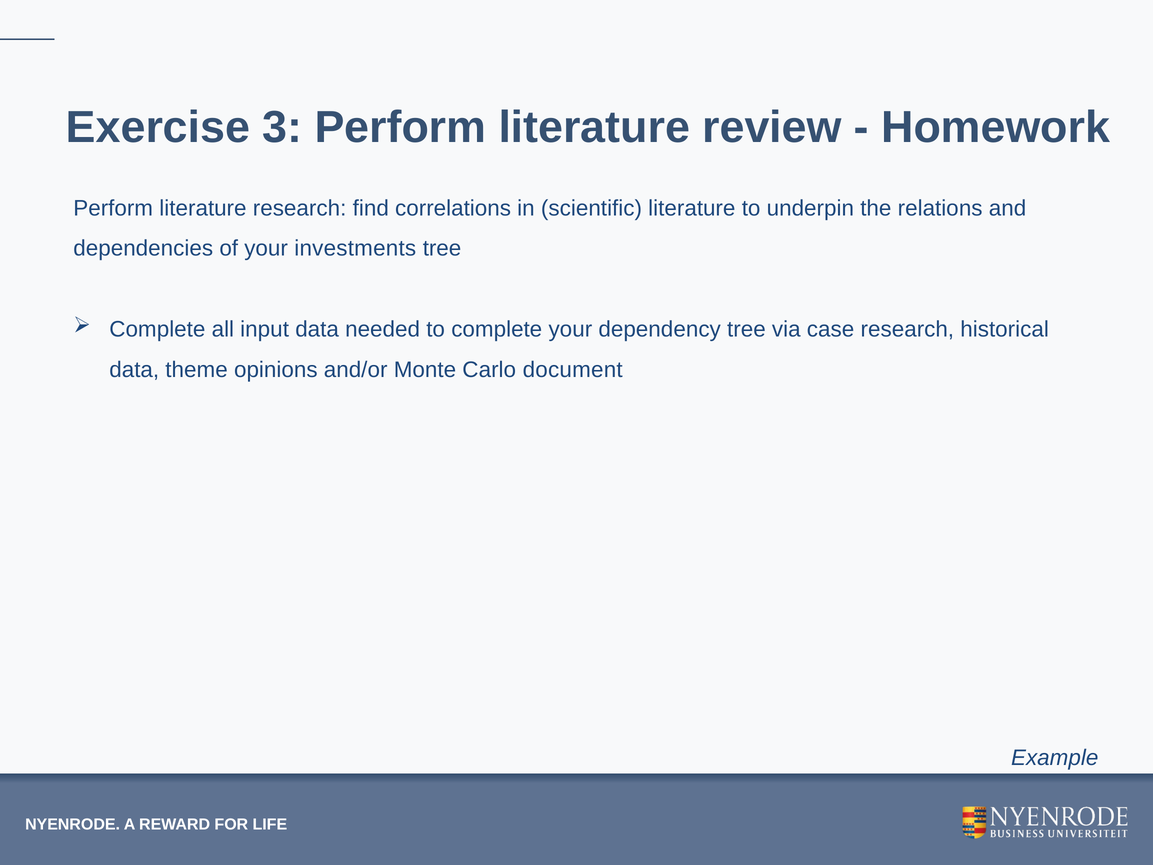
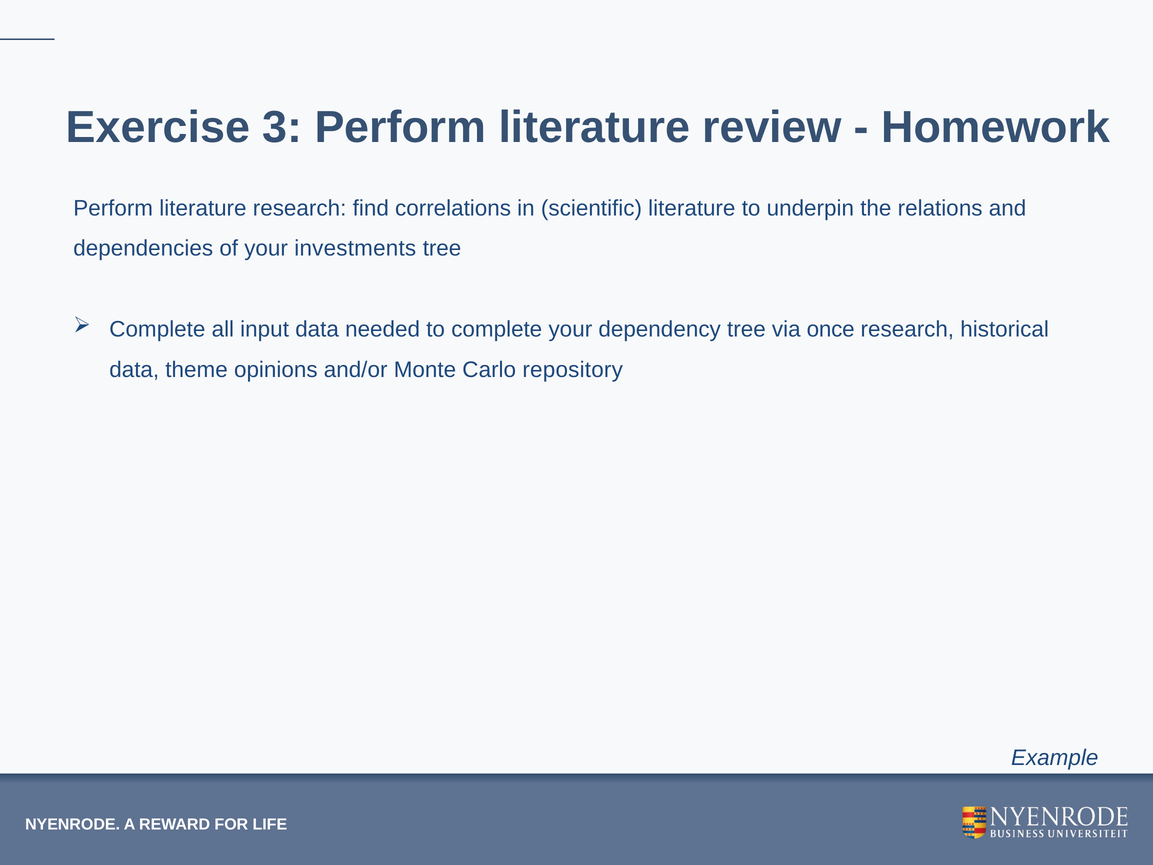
case: case -> once
document: document -> repository
